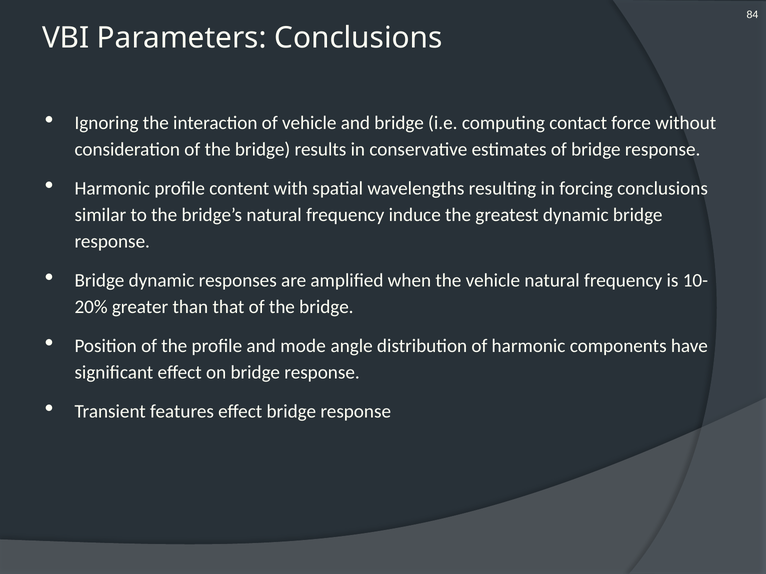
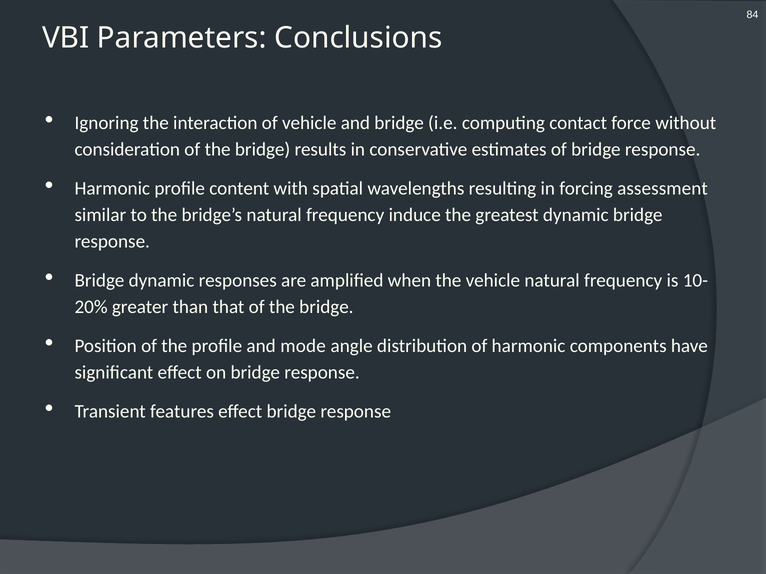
forcing conclusions: conclusions -> assessment
